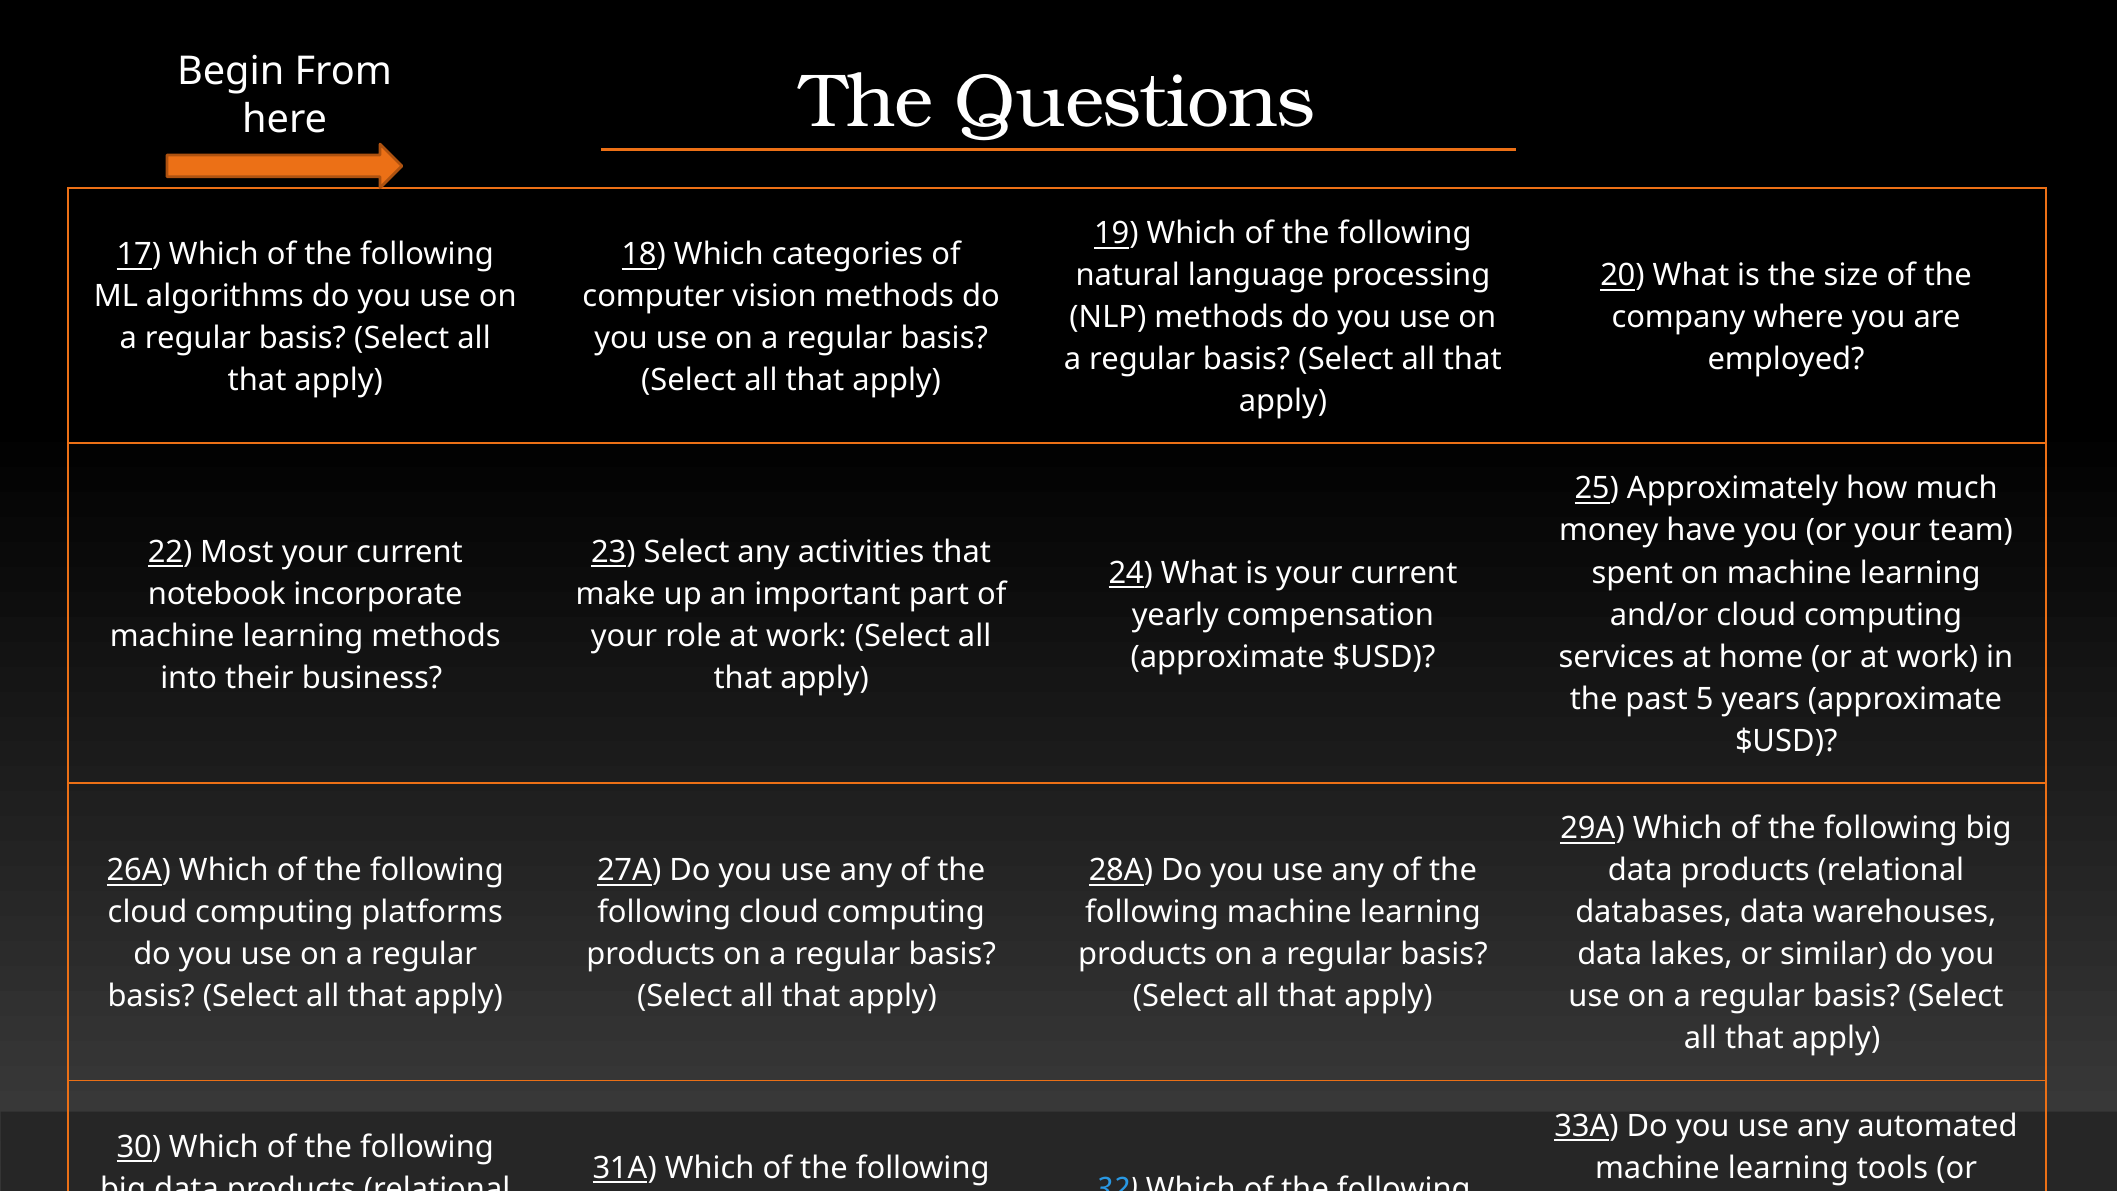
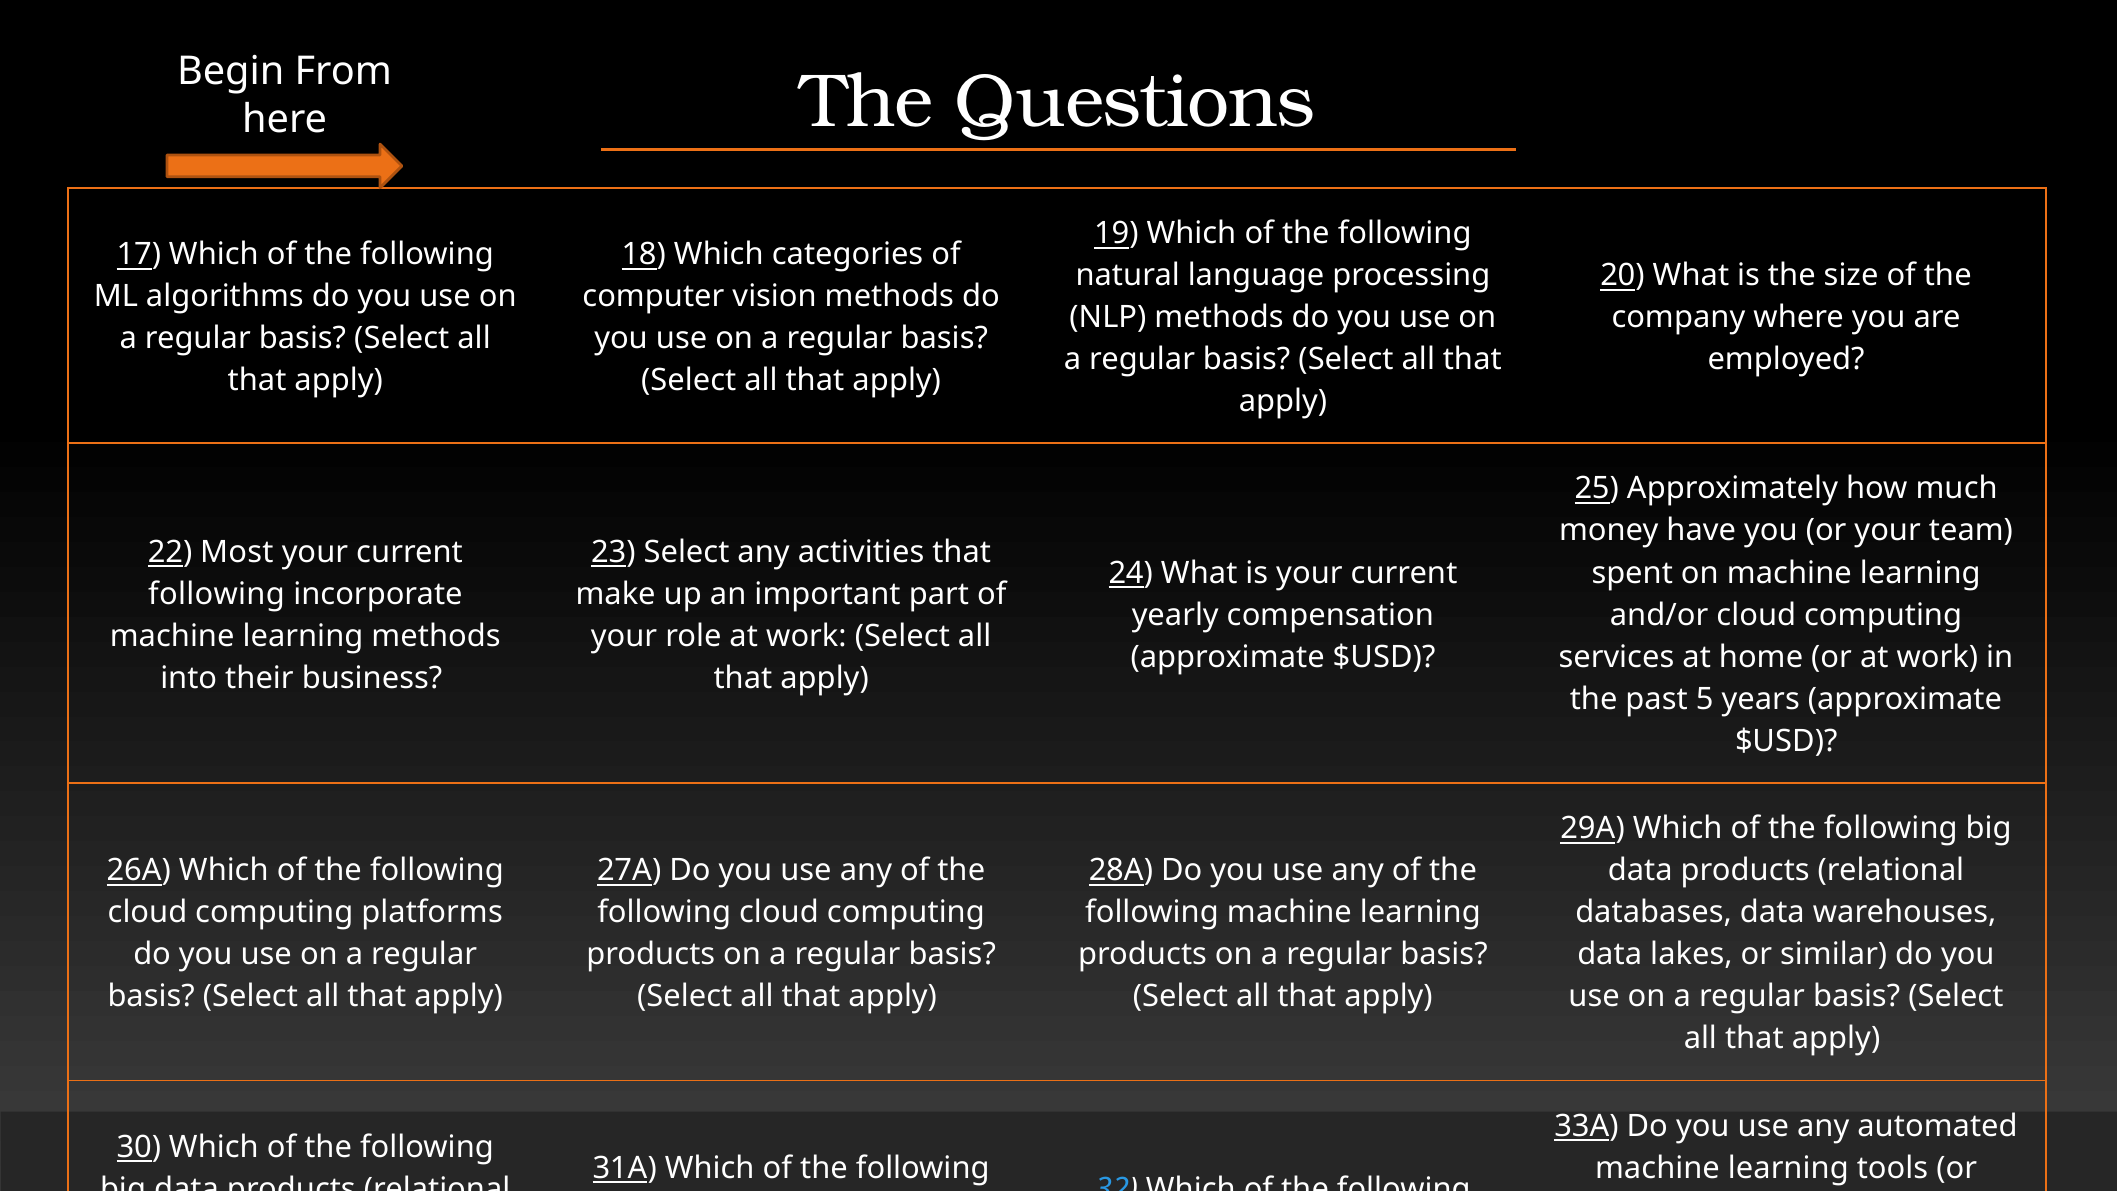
notebook at (217, 594): notebook -> following
